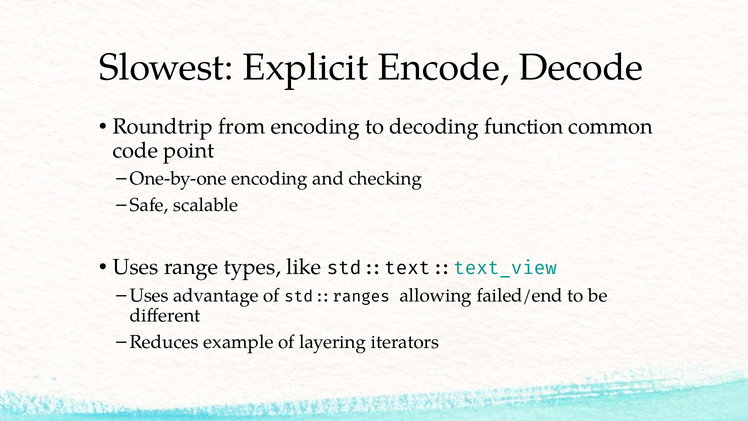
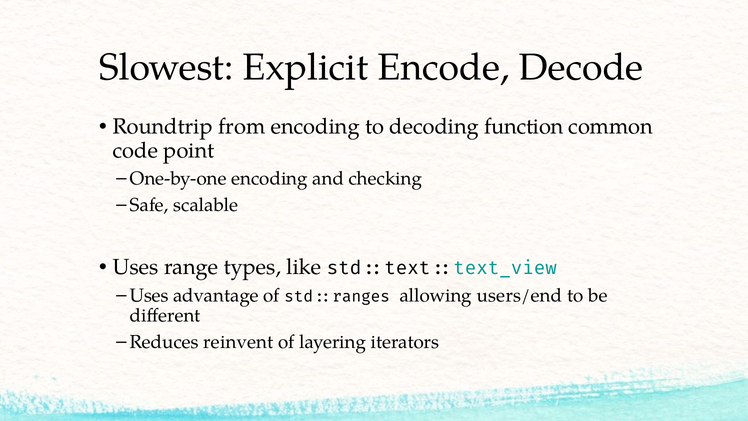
failed/end: failed/end -> users/end
example: example -> reinvent
